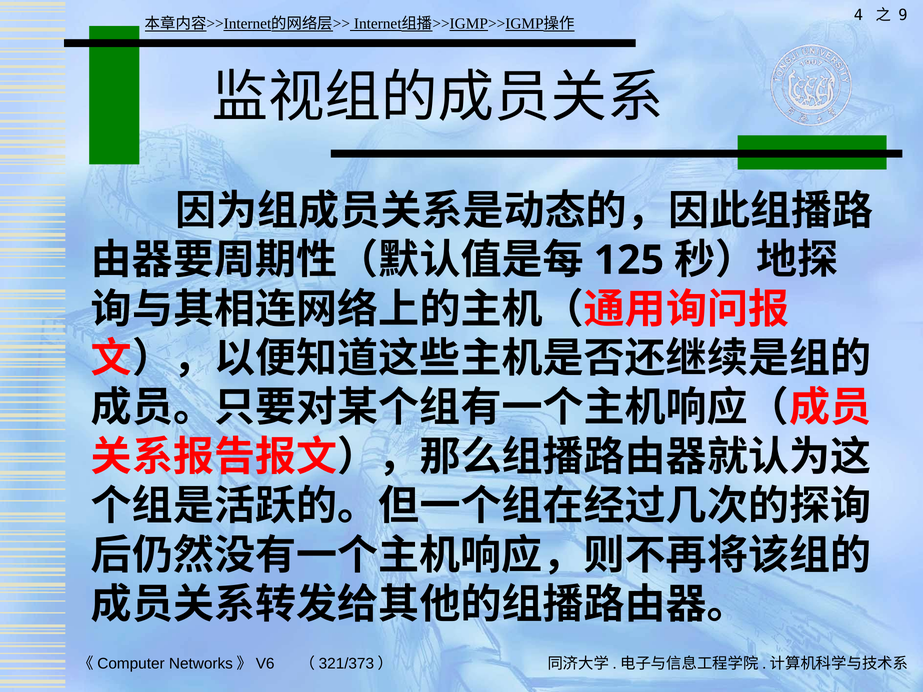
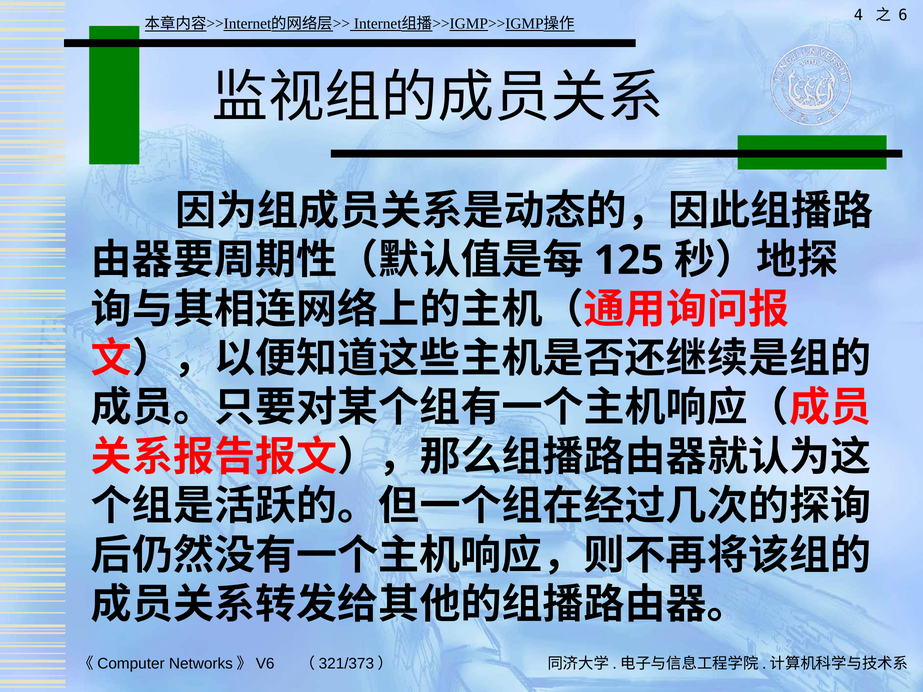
9: 9 -> 6
